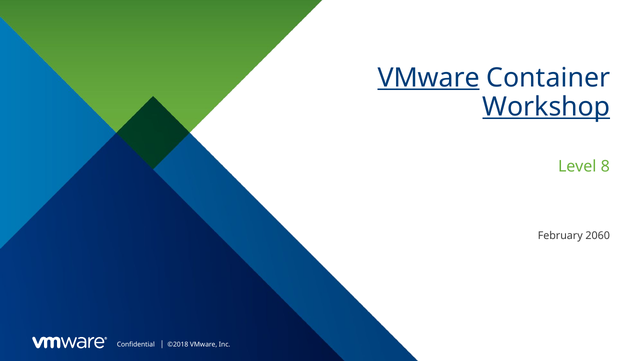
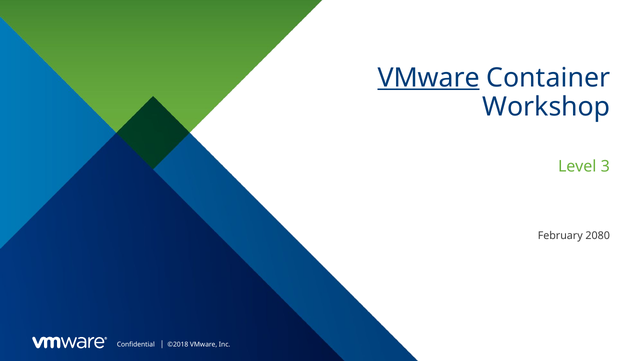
Workshop underline: present -> none
8: 8 -> 3
2060: 2060 -> 2080
